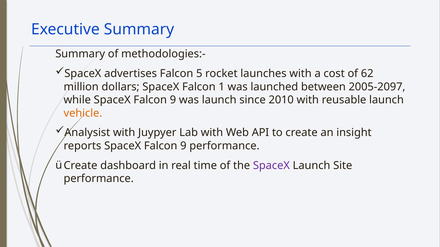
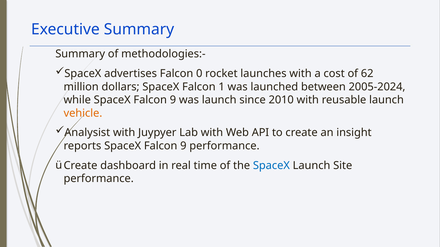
5: 5 -> 0
2005-2097: 2005-2097 -> 2005-2024
SpaceX at (271, 166) colour: purple -> blue
